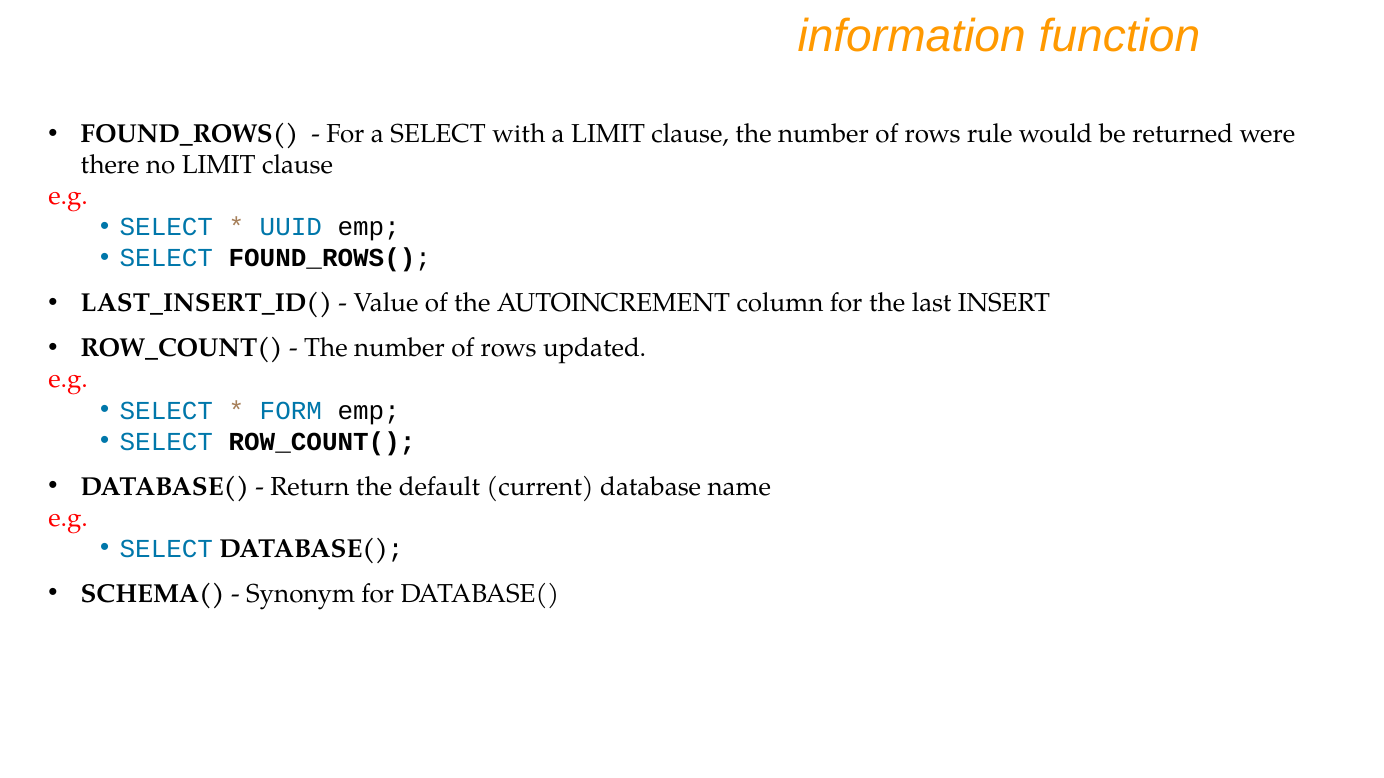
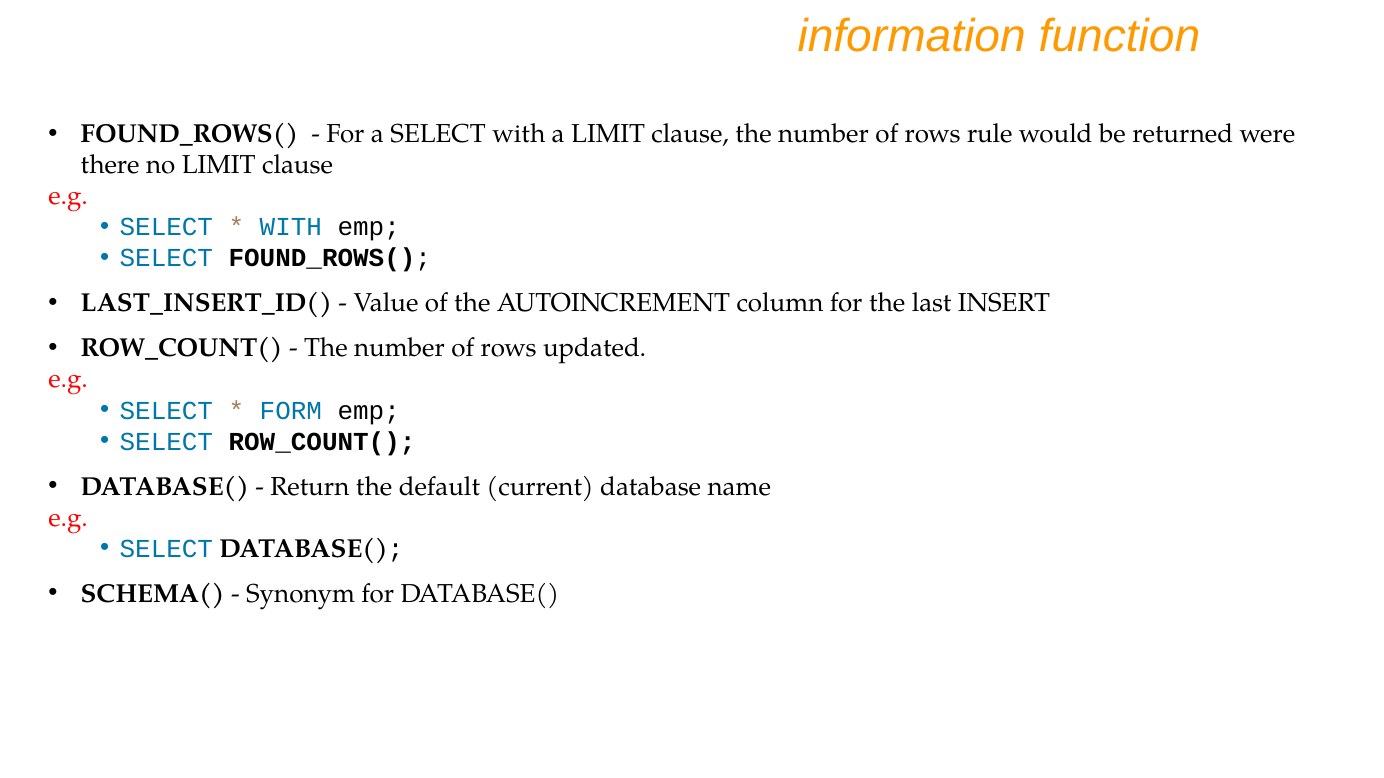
UUID at (291, 227): UUID -> WITH
